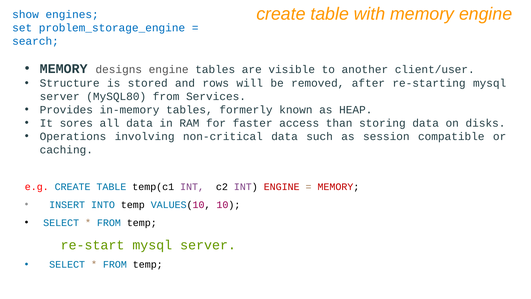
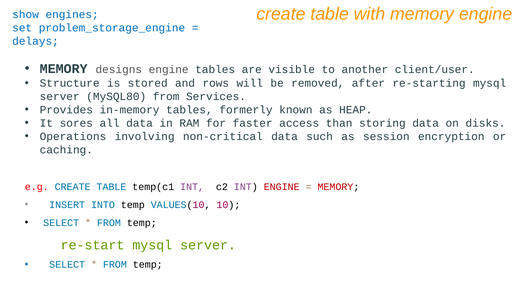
search: search -> delays
compatible: compatible -> encryption
